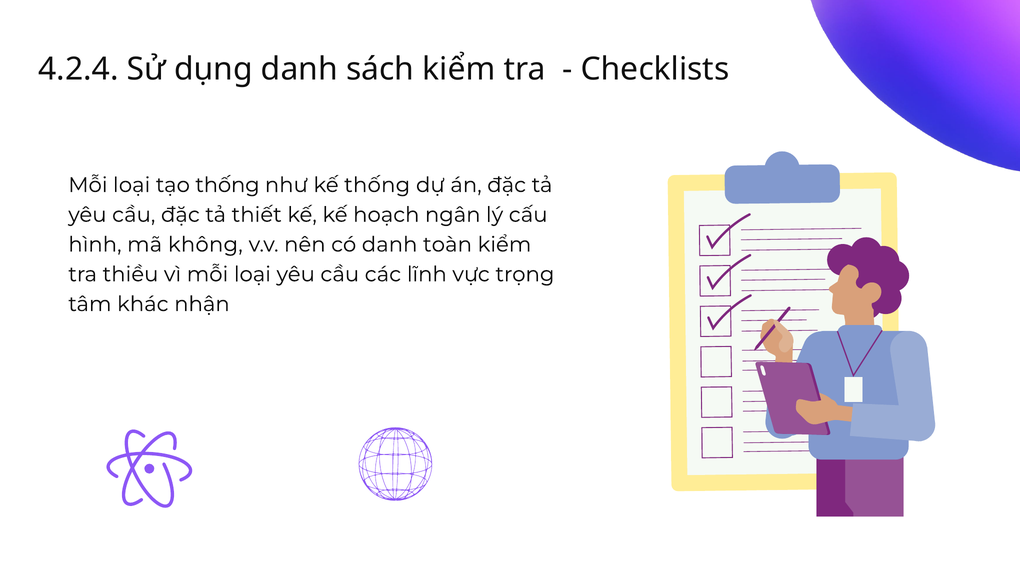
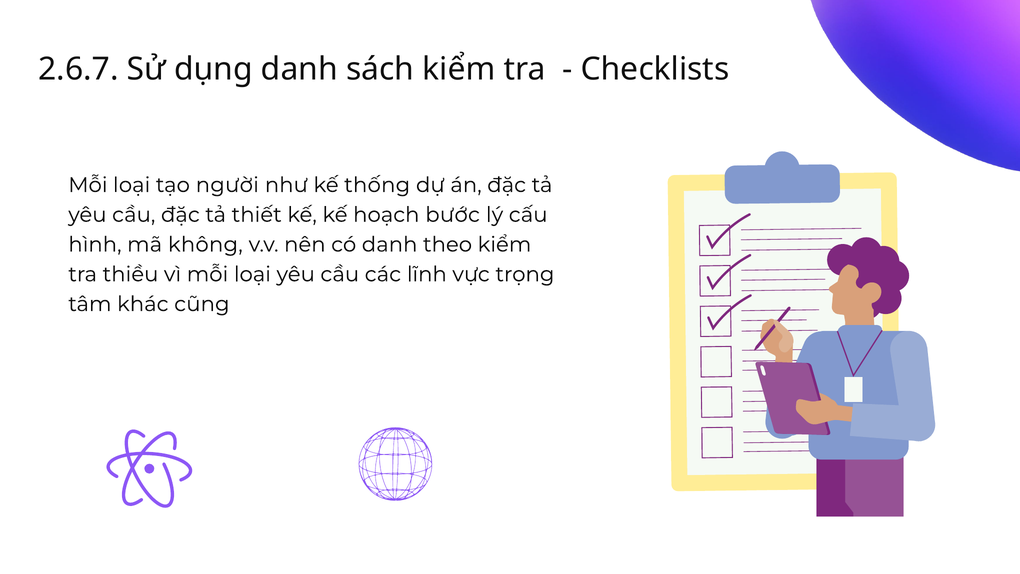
4.2.4: 4.2.4 -> 2.6.7
tạo thống: thống -> người
ngân: ngân -> bước
toàn: toàn -> theo
nhận: nhận -> cũng
